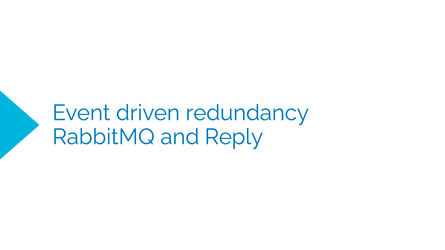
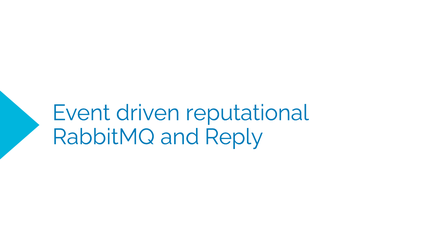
redundancy: redundancy -> reputational
